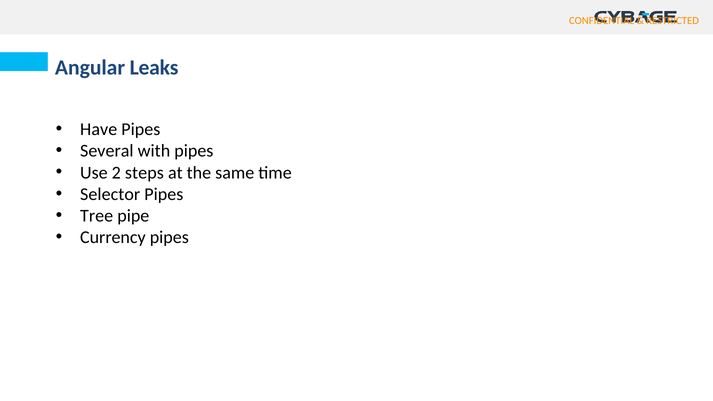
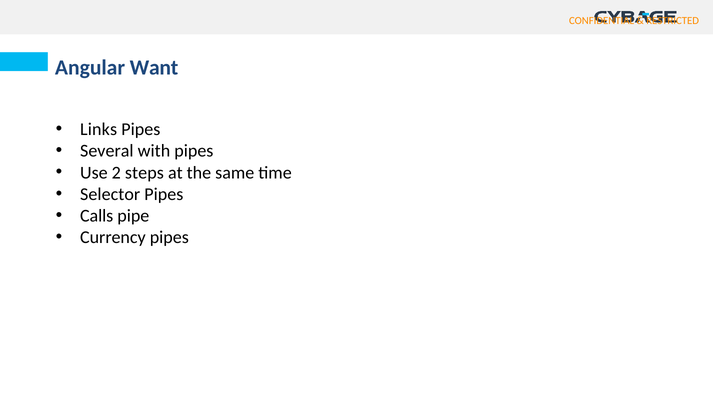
Leaks: Leaks -> Want
Have: Have -> Links
Tree: Tree -> Calls
